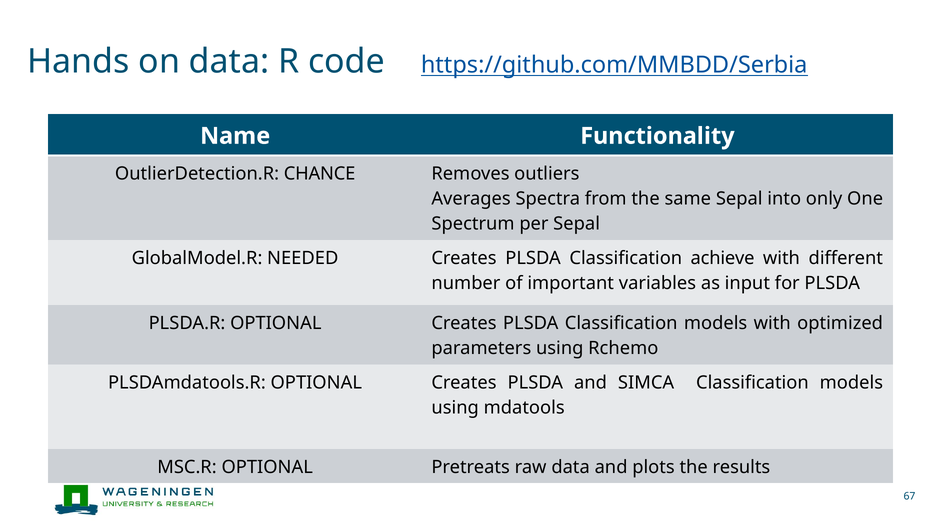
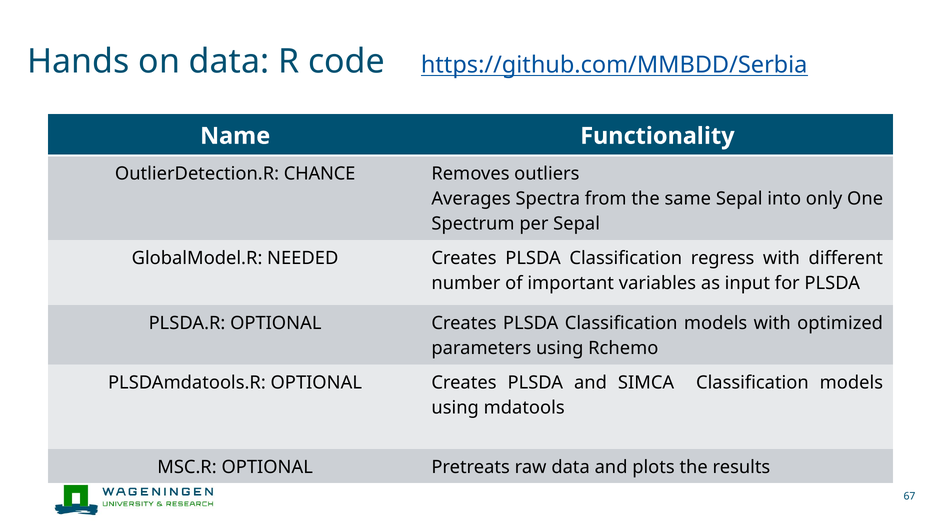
achieve: achieve -> regress
